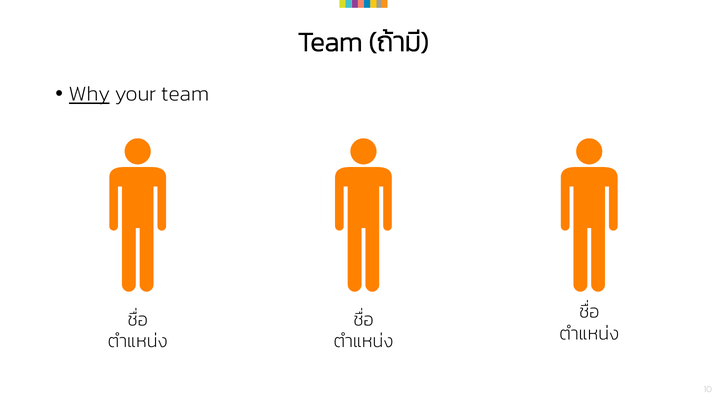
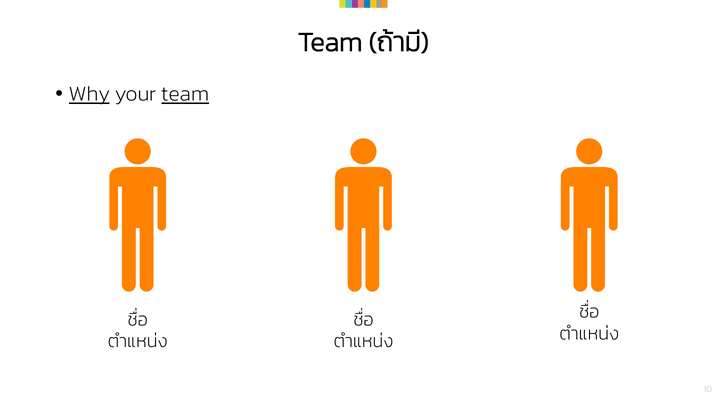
team at (185, 94) underline: none -> present
